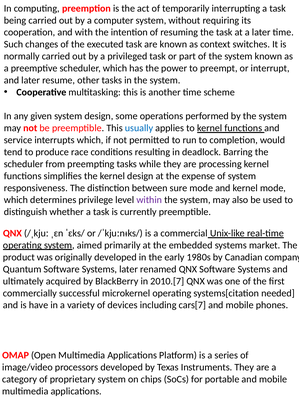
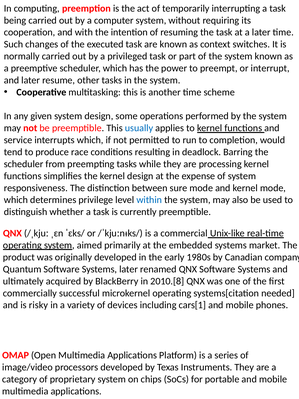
within colour: purple -> blue
2010.[7: 2010.[7 -> 2010.[8
have: have -> risky
cars[7: cars[7 -> cars[1
